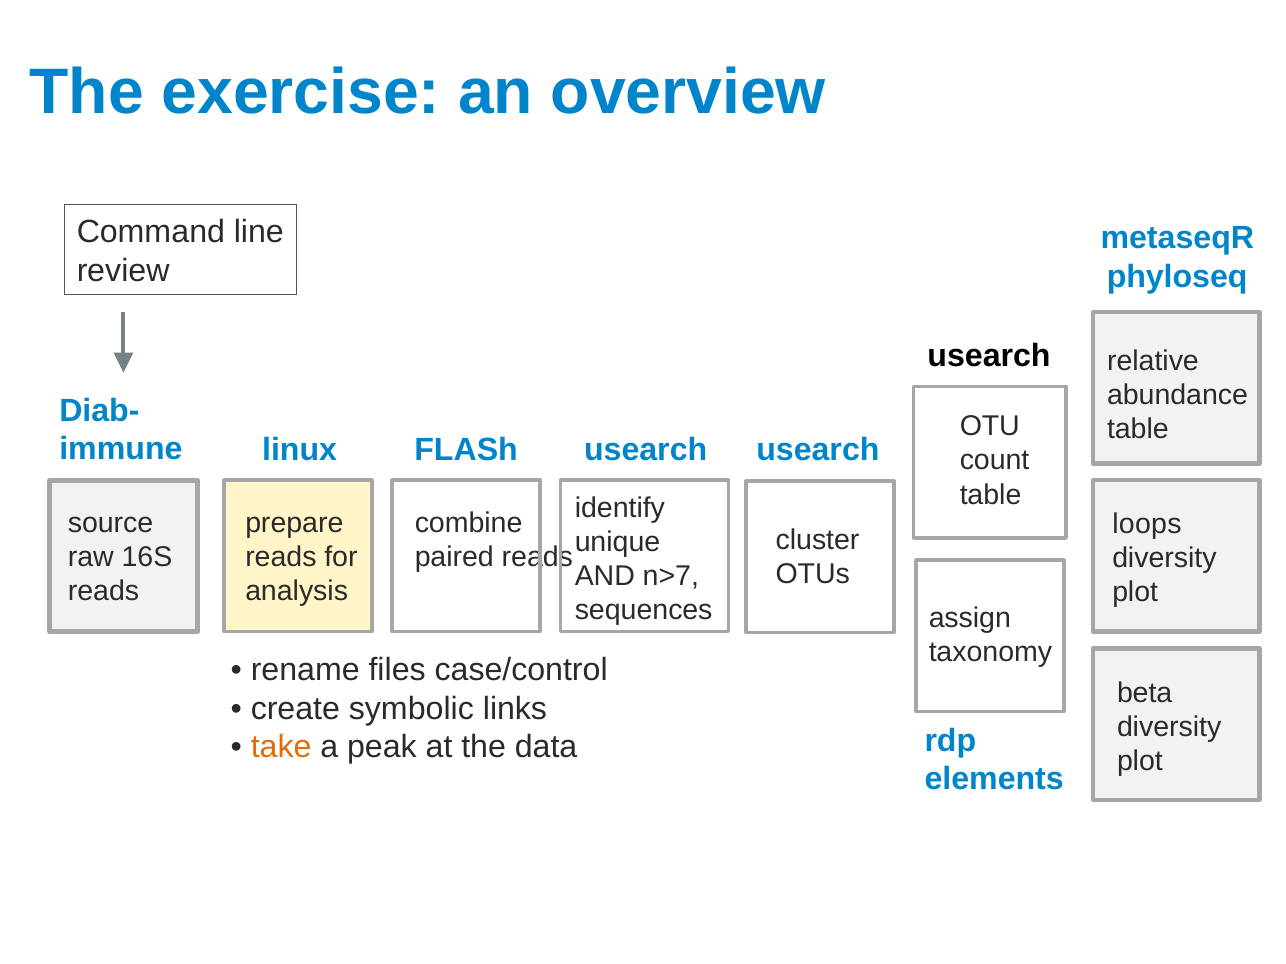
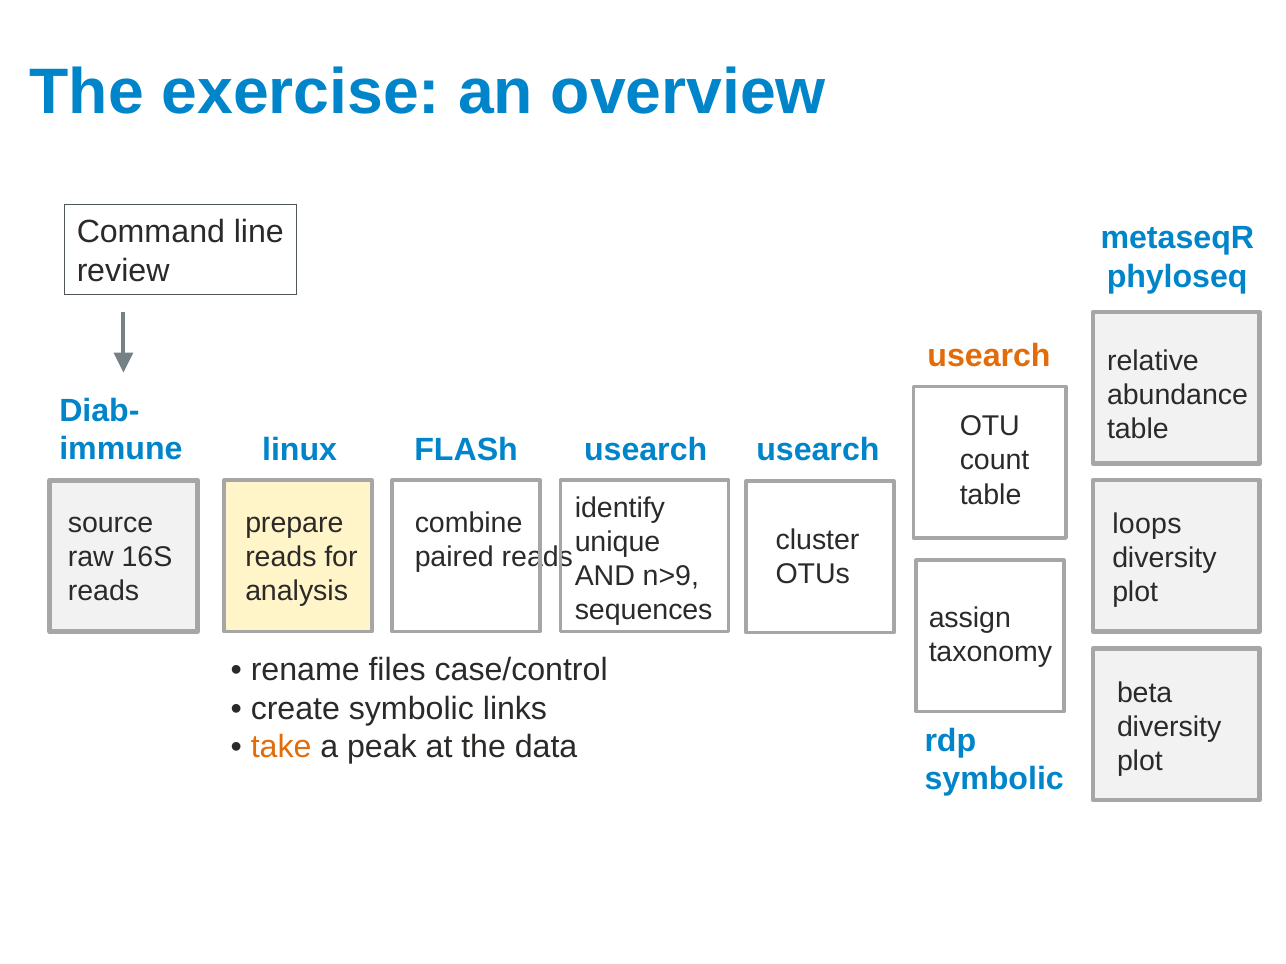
usearch at (989, 356) colour: black -> orange
n>7: n>7 -> n>9
elements at (994, 780): elements -> symbolic
